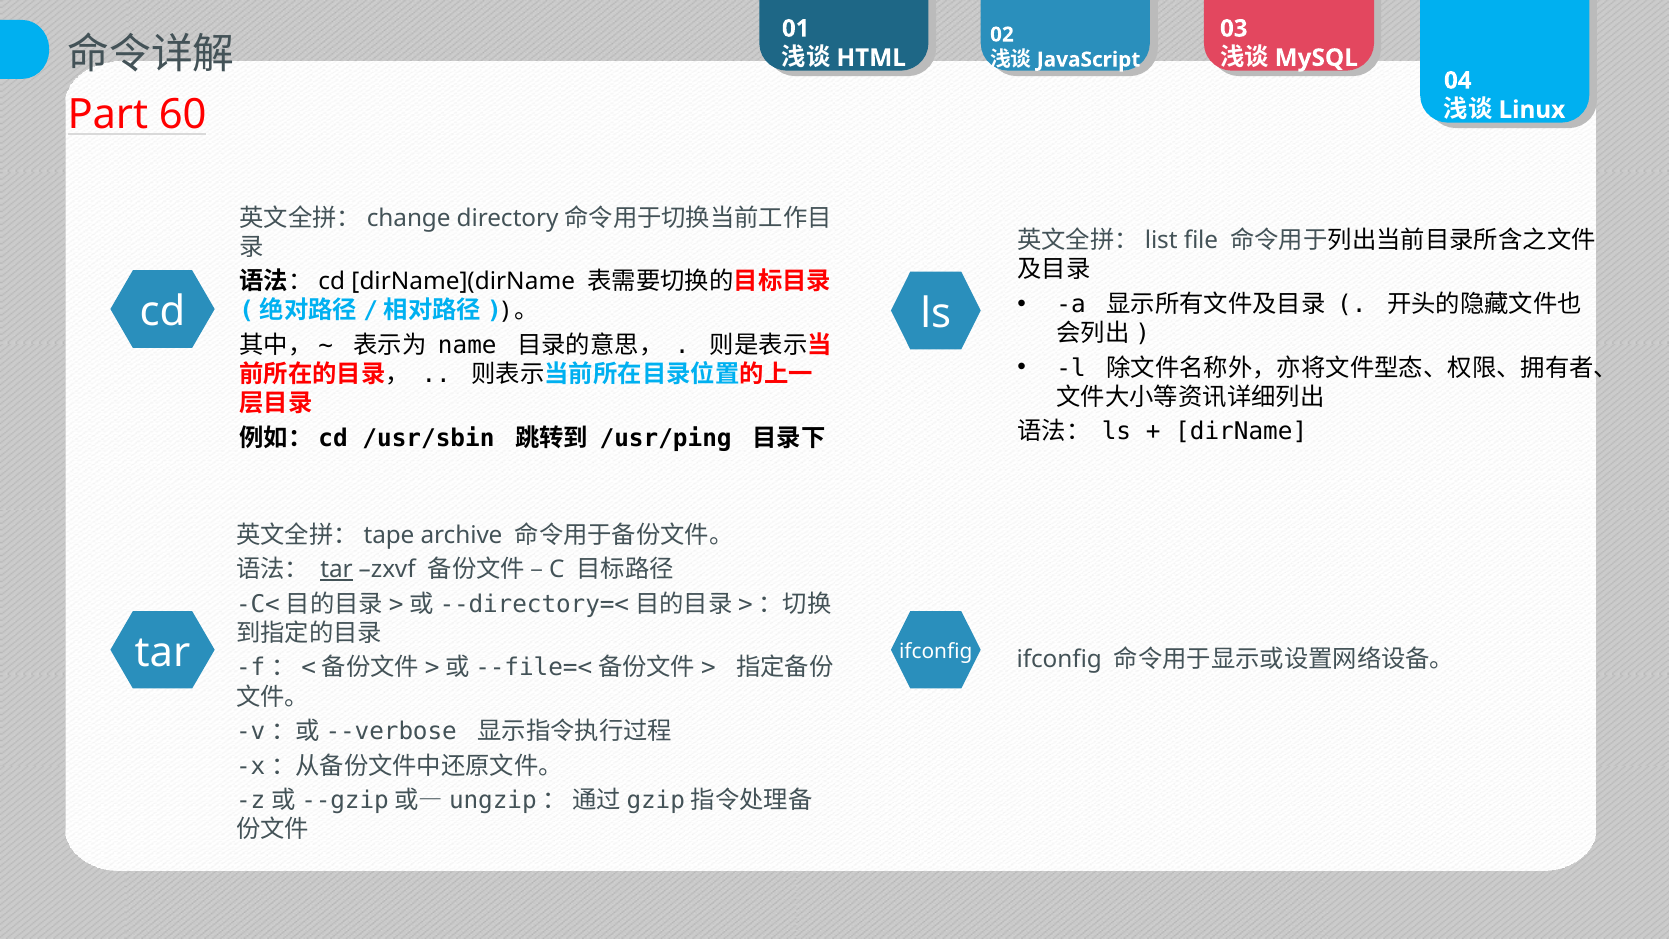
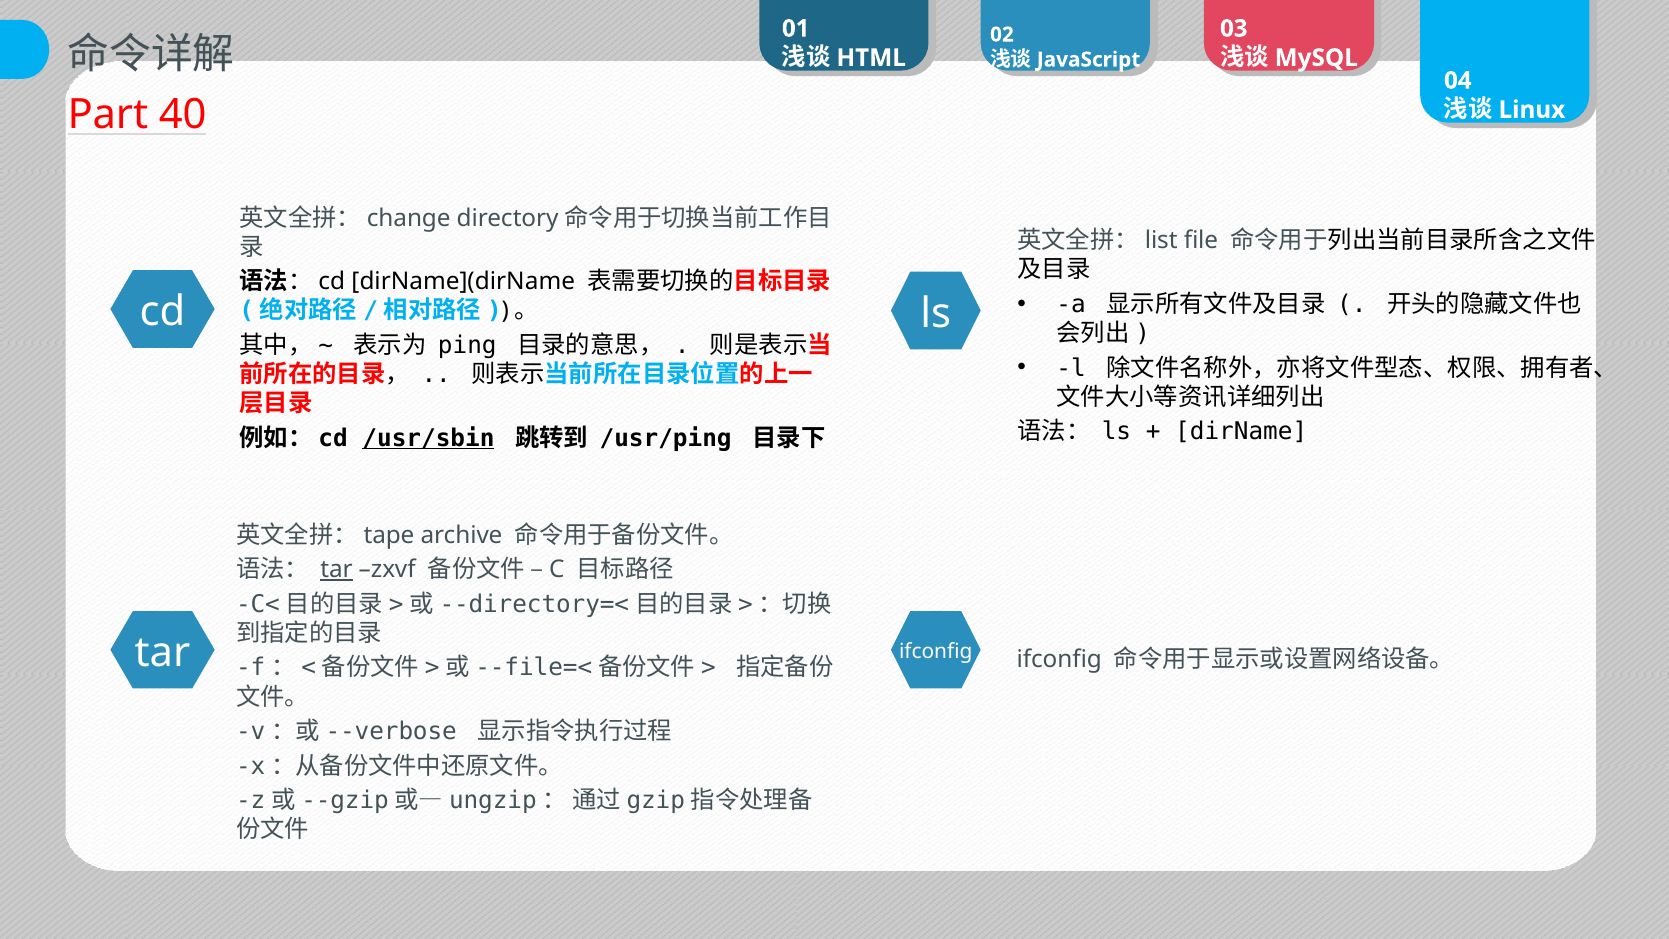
60: 60 -> 40
name: name -> ping
/usr/sbin underline: none -> present
